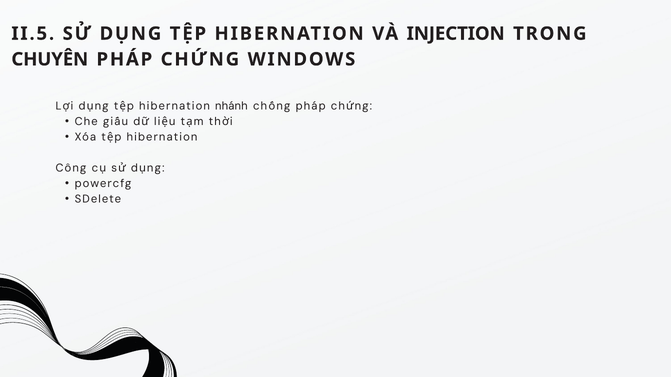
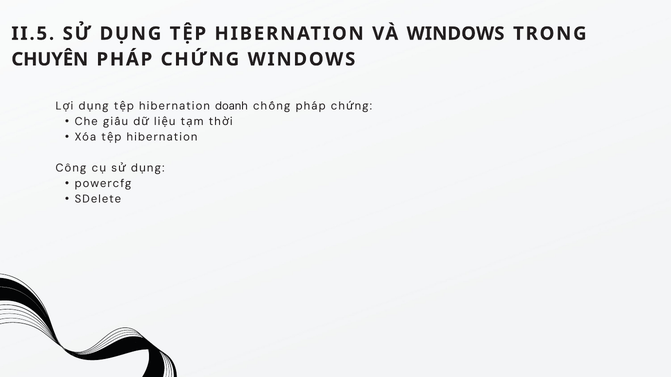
VÀ INJECTION: INJECTION -> WINDOWS
nhánh: nhánh -> doanh
